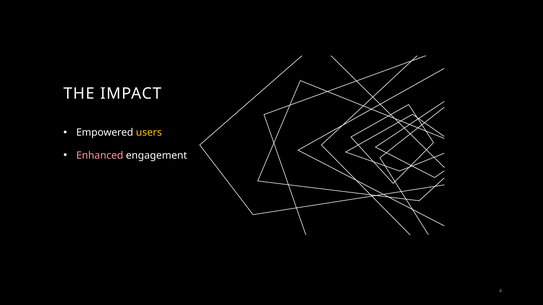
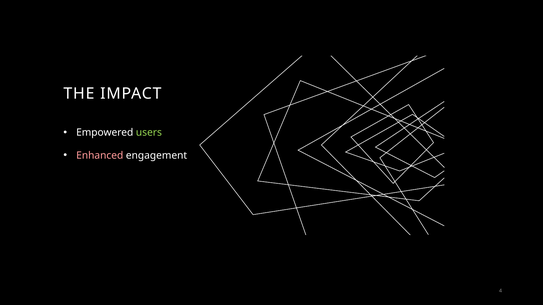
users colour: yellow -> light green
